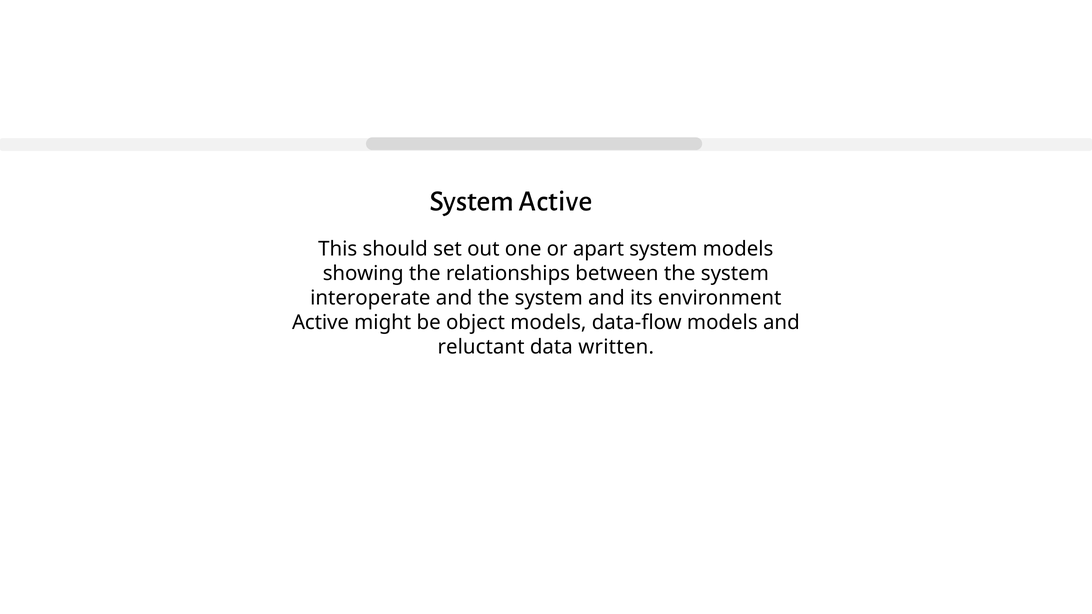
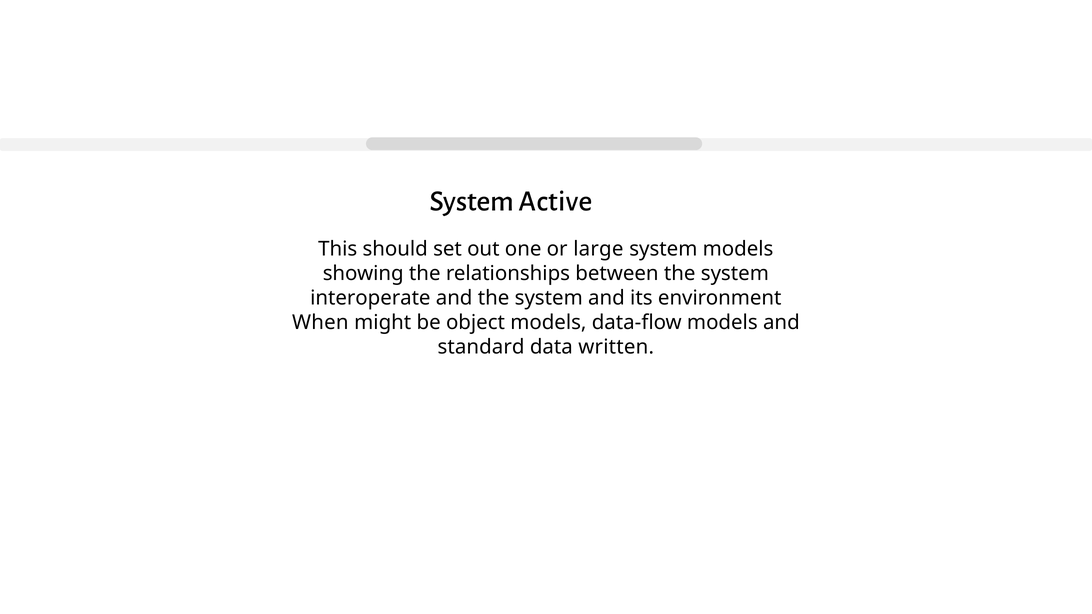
apart: apart -> large
Active at (320, 323): Active -> When
reluctant: reluctant -> standard
